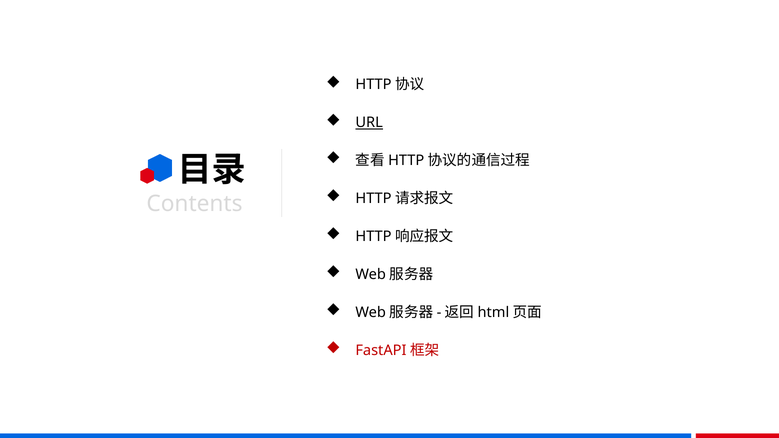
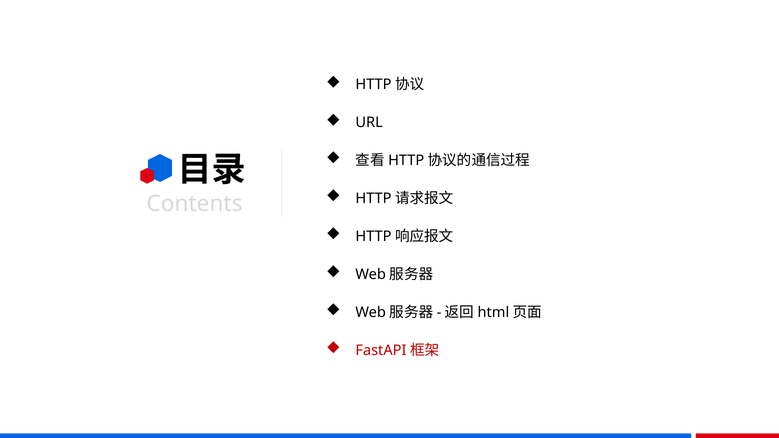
URL underline: present -> none
